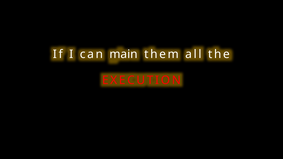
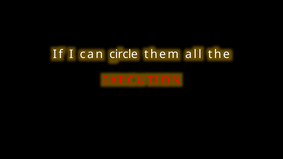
main: main -> circle
